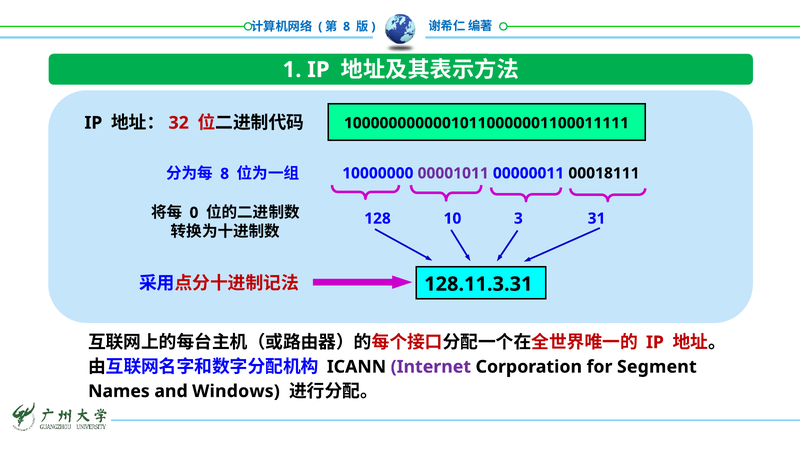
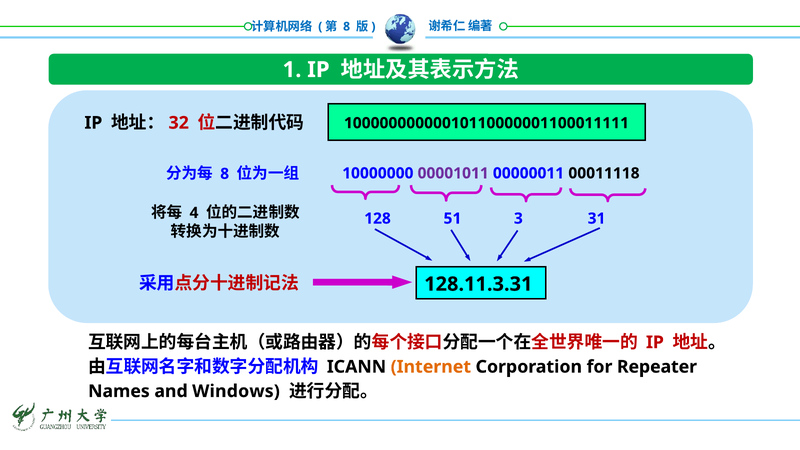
00018111: 00018111 -> 00011118
0: 0 -> 4
10: 10 -> 51
Internet colour: purple -> orange
Segment: Segment -> Repeater
